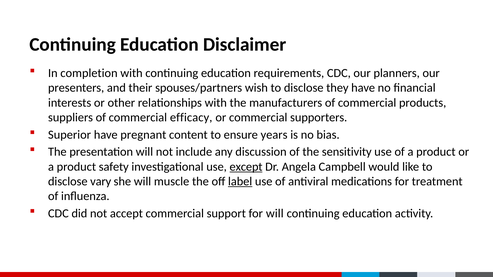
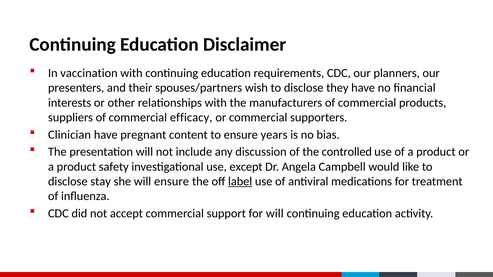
completion: completion -> vaccination
Superior: Superior -> Clinician
sensitivity: sensitivity -> controlled
except underline: present -> none
vary: vary -> stay
will muscle: muscle -> ensure
